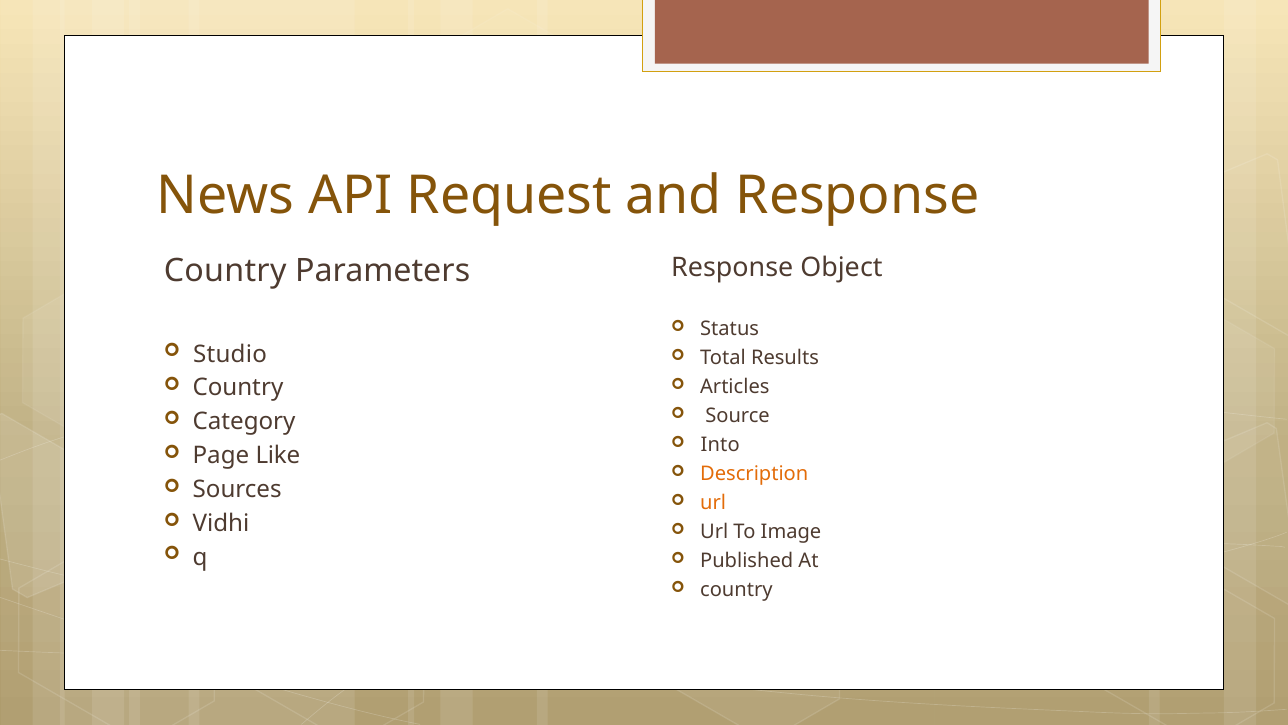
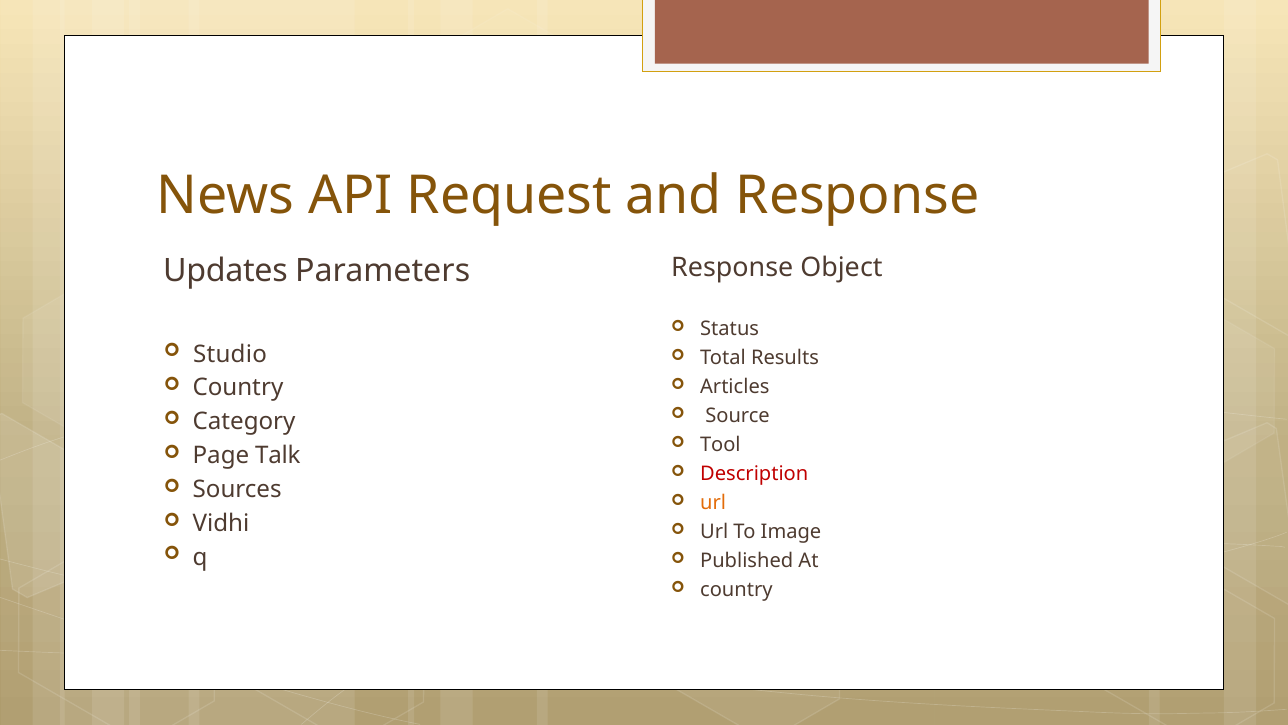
Country at (225, 271): Country -> Updates
Into: Into -> Tool
Like: Like -> Talk
Description colour: orange -> red
